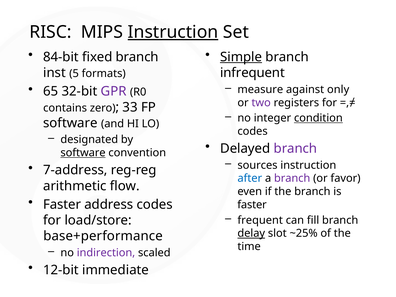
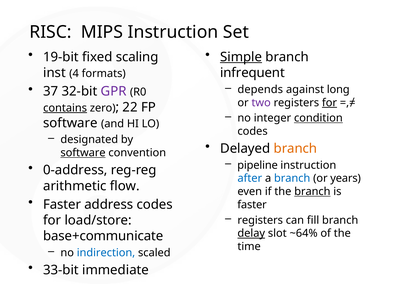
Instruction at (173, 32) underline: present -> none
84-bit: 84-bit -> 19-bit
fixed branch: branch -> scaling
5: 5 -> 4
measure: measure -> depends
only: only -> long
65: 65 -> 37
for at (329, 103) underline: none -> present
contains underline: none -> present
33: 33 -> 22
branch at (295, 149) colour: purple -> orange
sources: sources -> pipeline
7-address: 7-address -> 0-address
branch at (292, 178) colour: purple -> blue
favor: favor -> years
branch at (312, 192) underline: none -> present
frequent at (260, 220): frequent -> registers
~25%: ~25% -> ~64%
base+performance: base+performance -> base+communicate
indirection colour: purple -> blue
12-bit: 12-bit -> 33-bit
